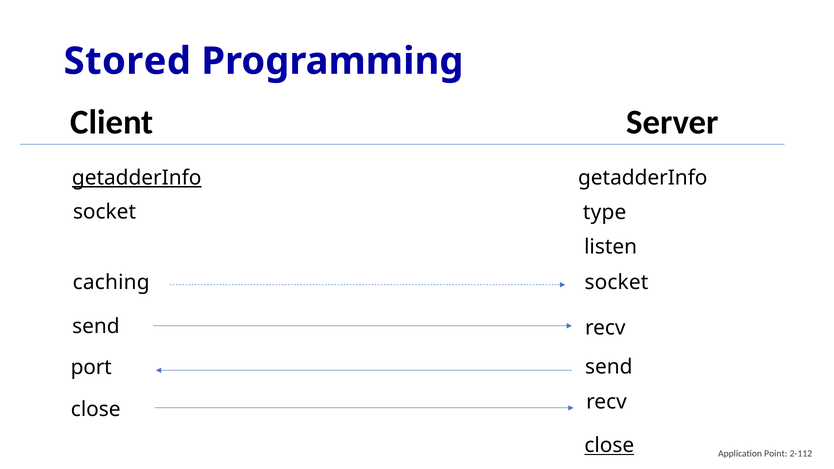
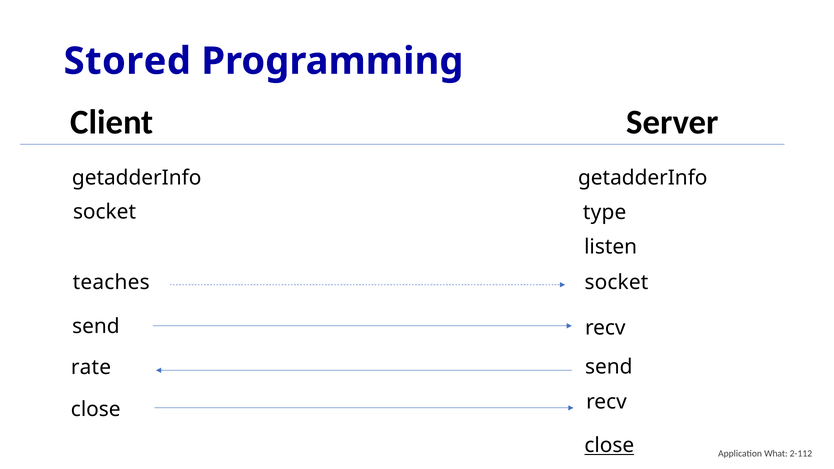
getadderInfo at (137, 178) underline: present -> none
caching: caching -> teaches
port: port -> rate
Point: Point -> What
